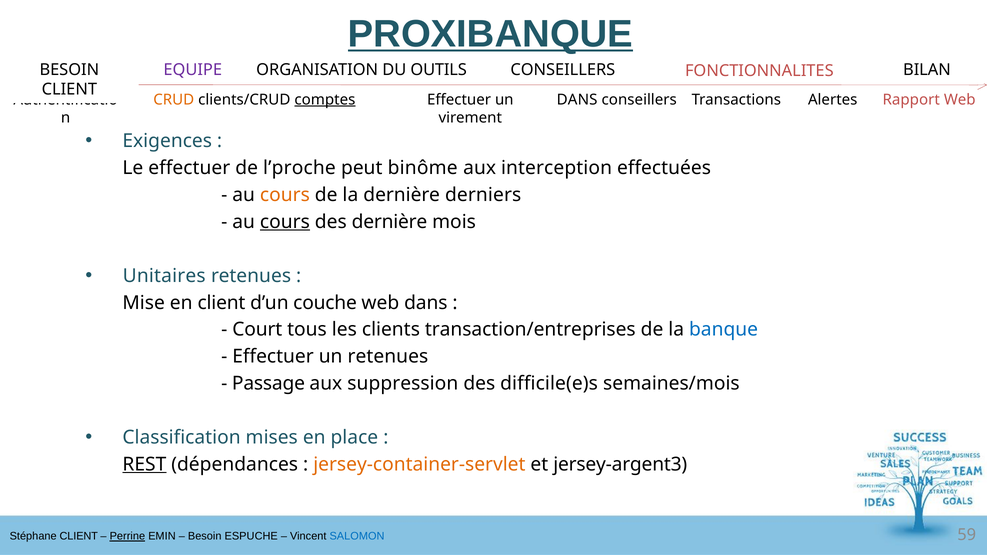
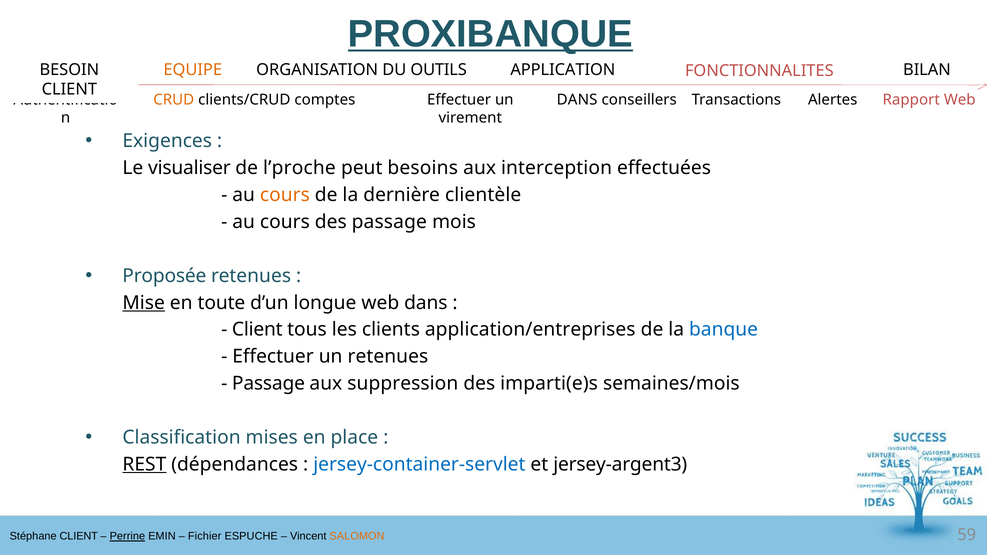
EQUIPE colour: purple -> orange
CONSEILLERS at (563, 70): CONSEILLERS -> APPLICATION
comptes underline: present -> none
Le effectuer: effectuer -> visualiser
binôme: binôme -> besoins
derniers: derniers -> clientèle
cours at (285, 222) underline: present -> none
des dernière: dernière -> passage
Unitaires: Unitaires -> Proposée
Mise underline: none -> present
en client: client -> toute
couche: couche -> longue
Court at (257, 330): Court -> Client
transaction/entreprises: transaction/entreprises -> application/entreprises
difficile(e)s: difficile(e)s -> imparti(e)s
jersey-container-servlet colour: orange -> blue
Besoin at (205, 537): Besoin -> Fichier
SALOMON colour: blue -> orange
